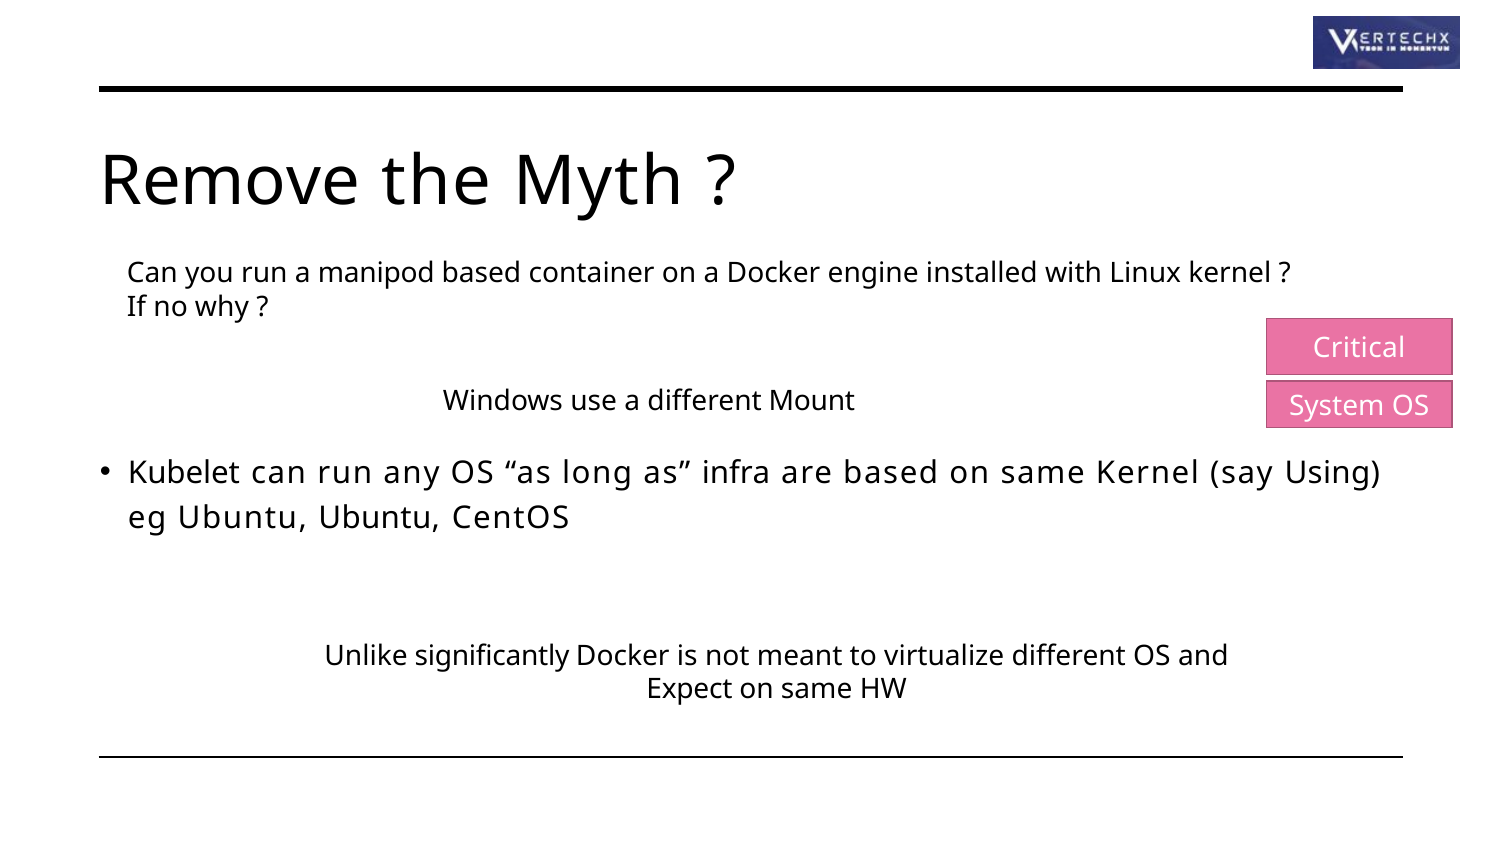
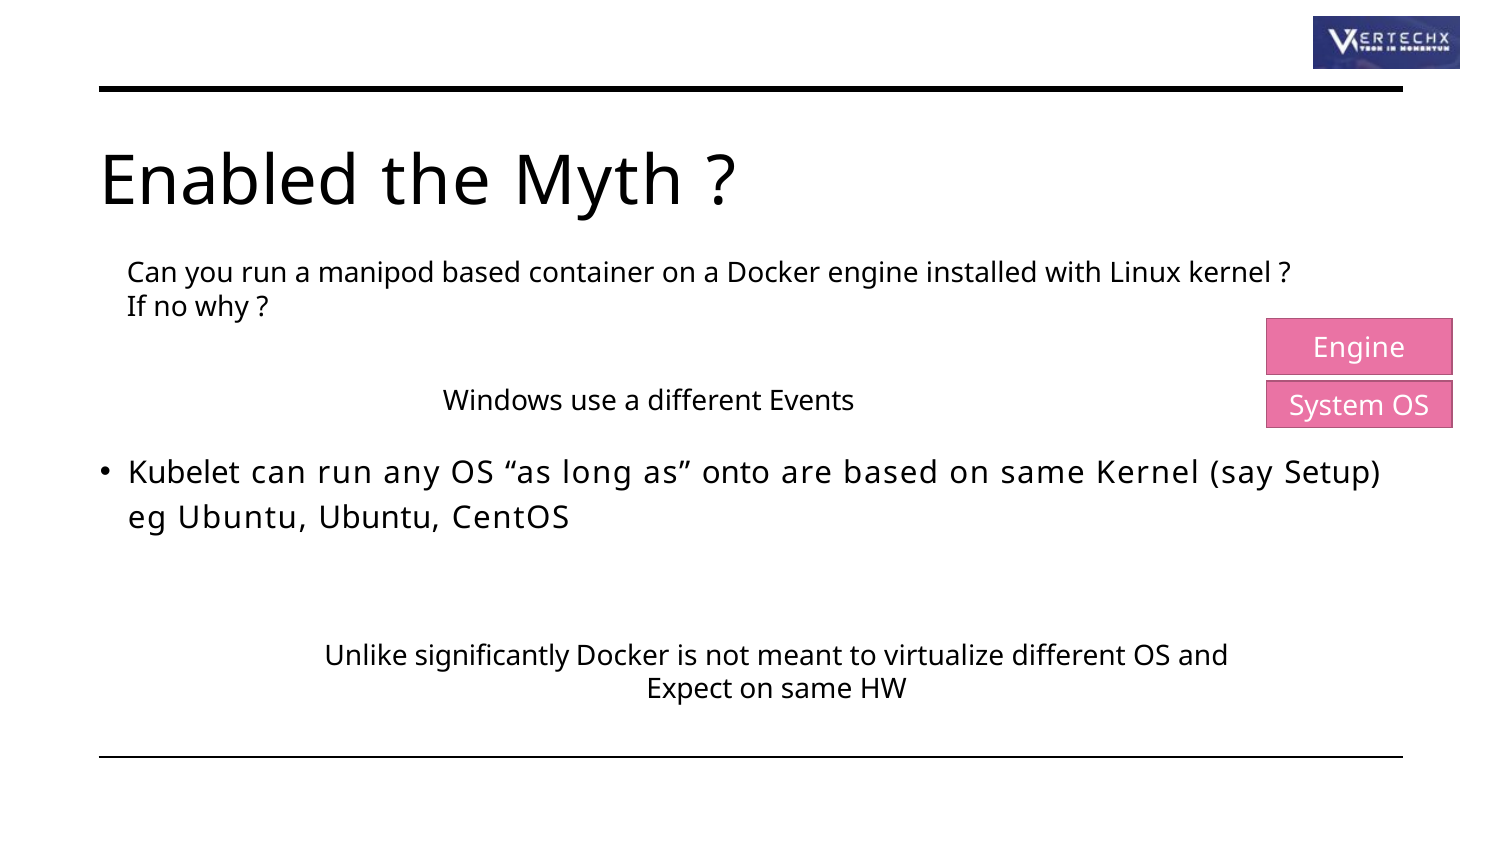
Remove: Remove -> Enabled
Critical at (1359, 349): Critical -> Engine
Mount: Mount -> Events
infra: infra -> onto
Using: Using -> Setup
